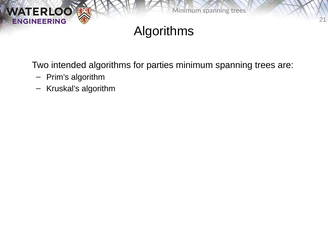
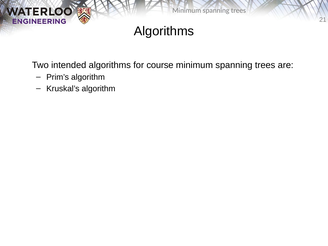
parties: parties -> course
